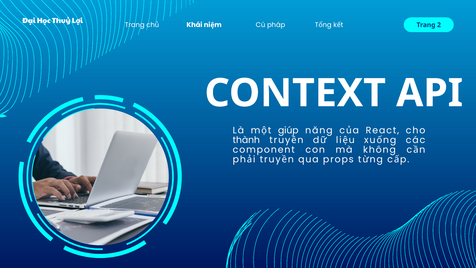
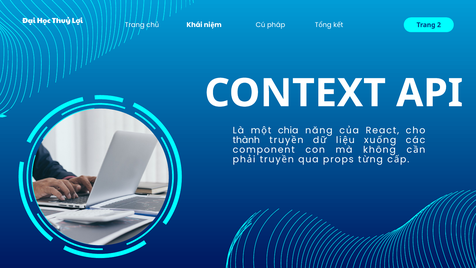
giúp: giúp -> chia
